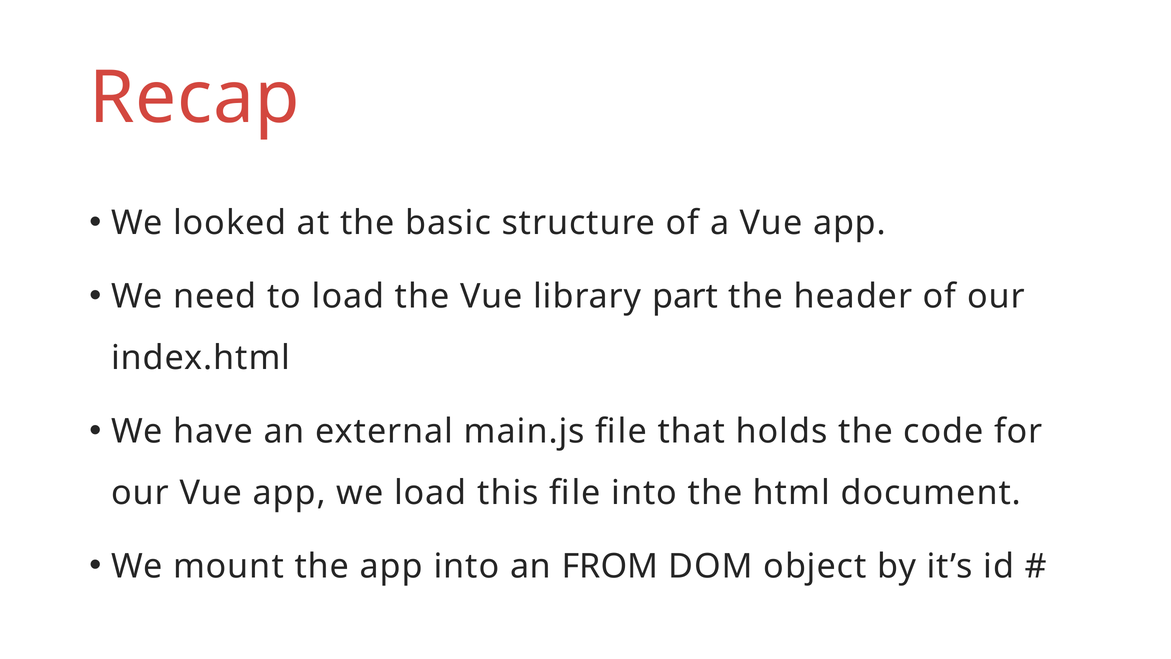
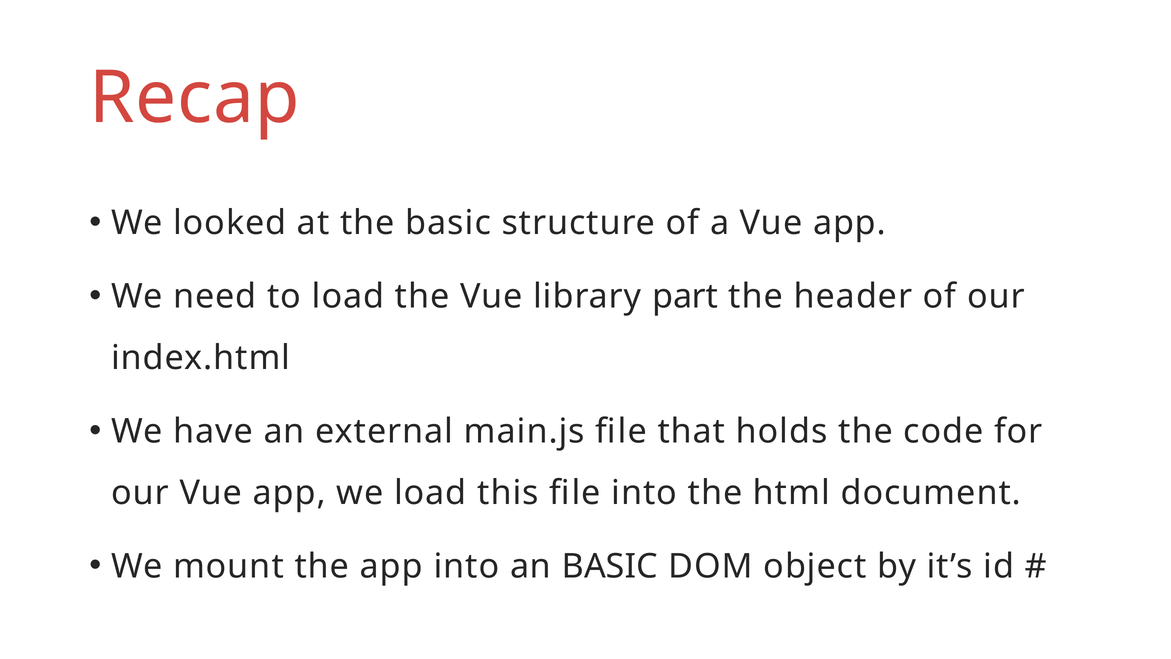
an FROM: FROM -> BASIC
